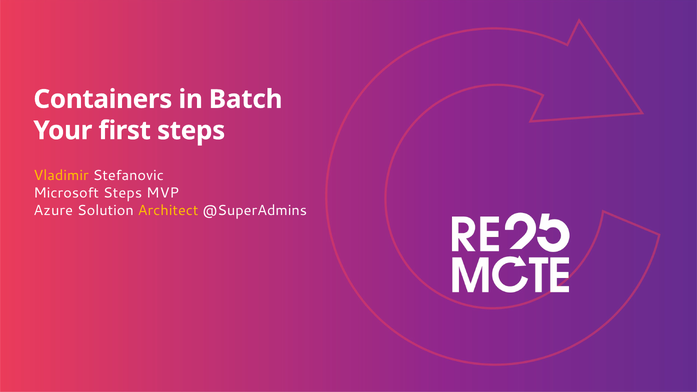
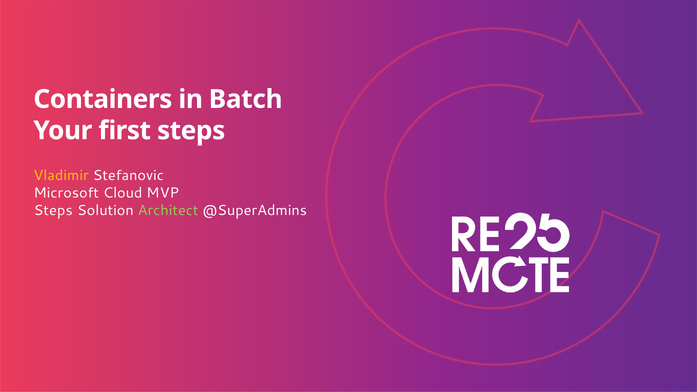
Microsoft Steps: Steps -> Cloud
Azure at (53, 210): Azure -> Steps
Architect colour: yellow -> light green
